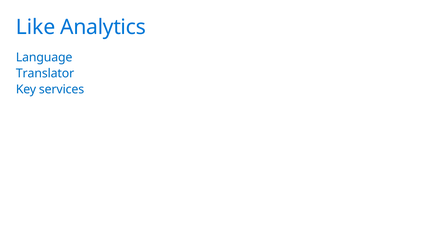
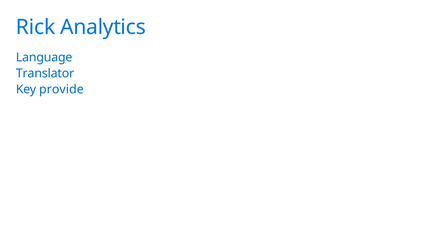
Like: Like -> Rick
services: services -> provide
